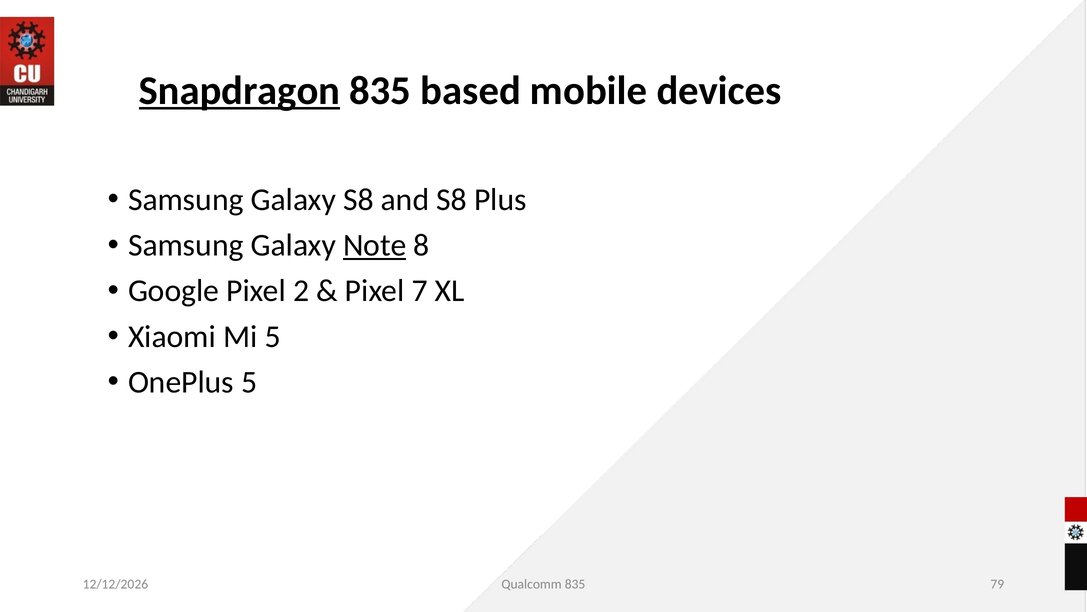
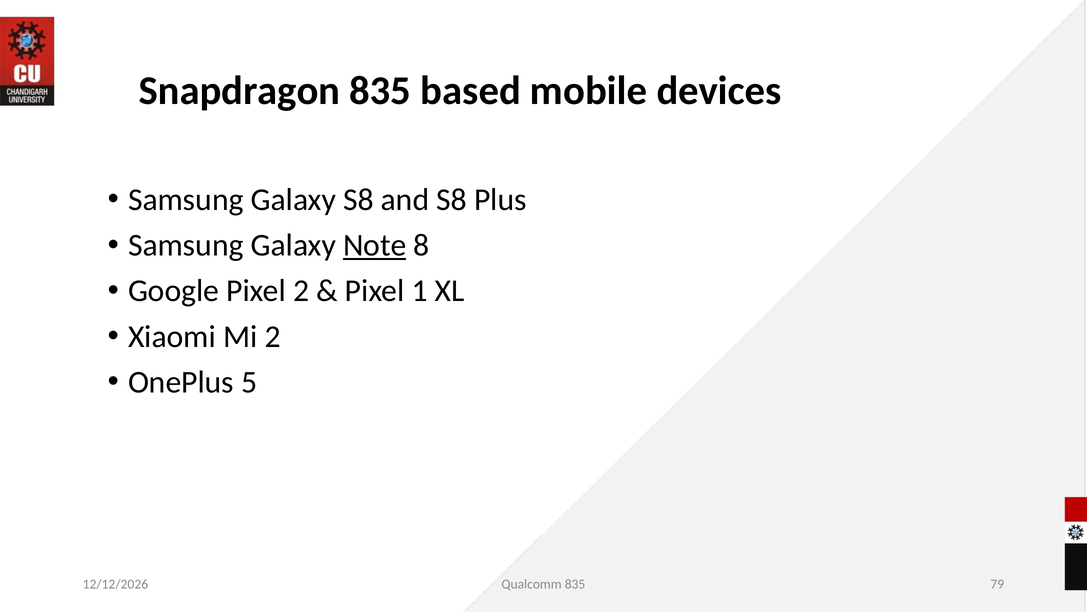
Snapdragon underline: present -> none
7: 7 -> 1
Mi 5: 5 -> 2
